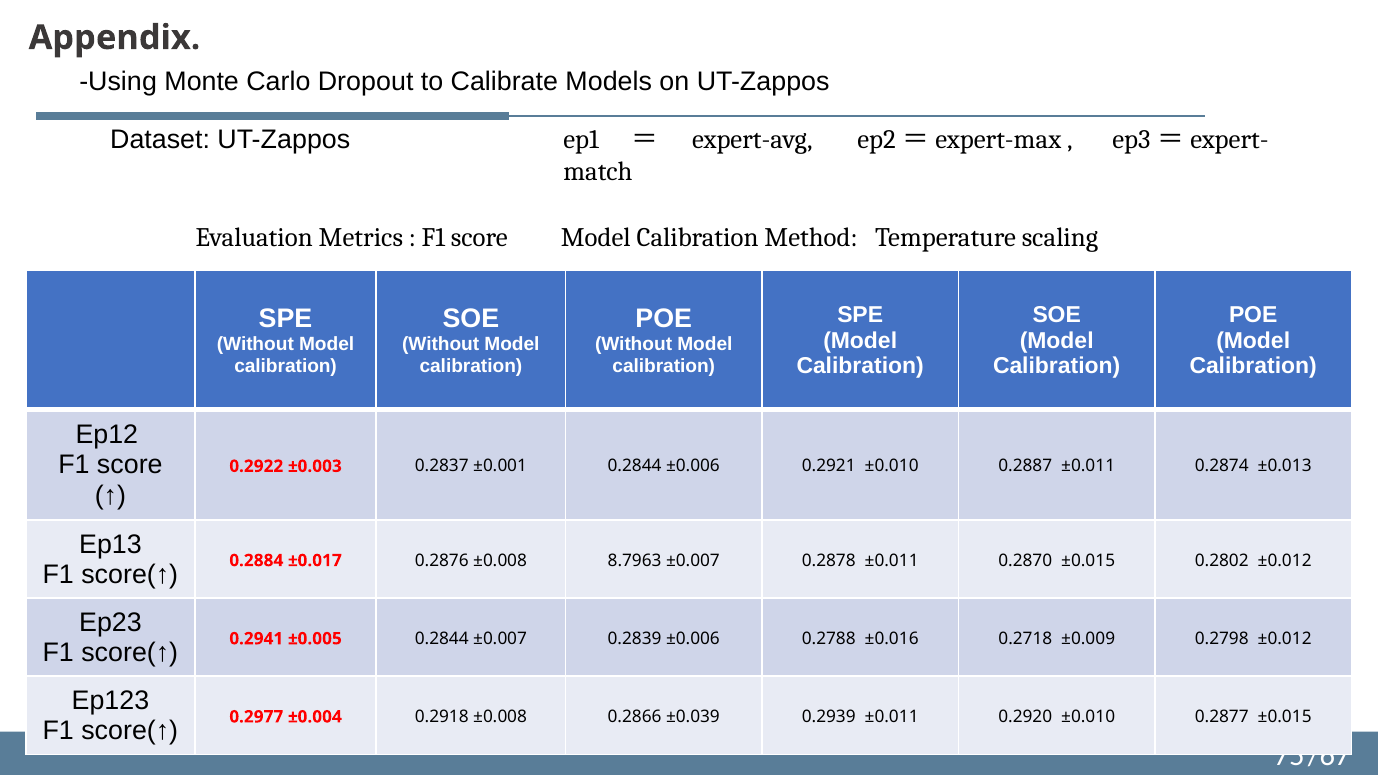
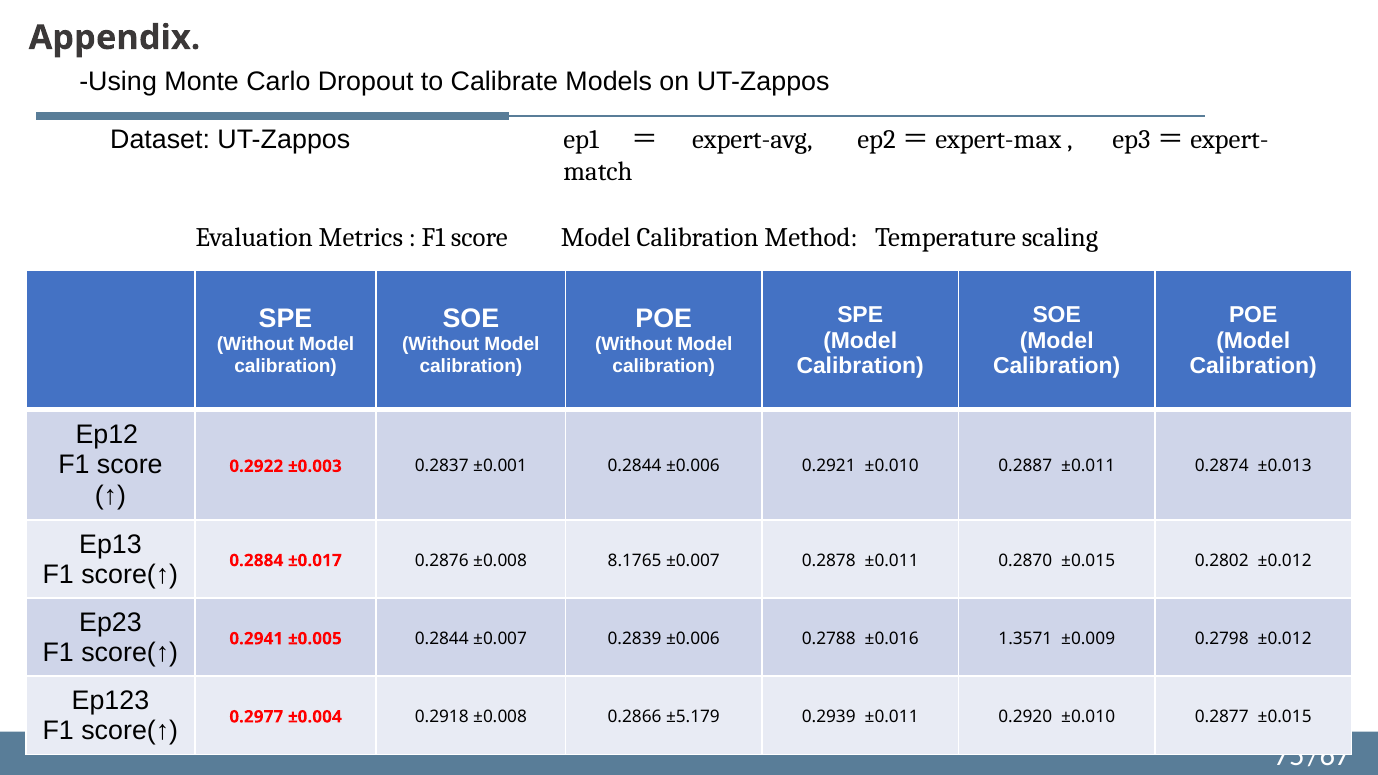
8.7963: 8.7963 -> 8.1765
0.2718: 0.2718 -> 1.3571
±0.039: ±0.039 -> ±5.179
